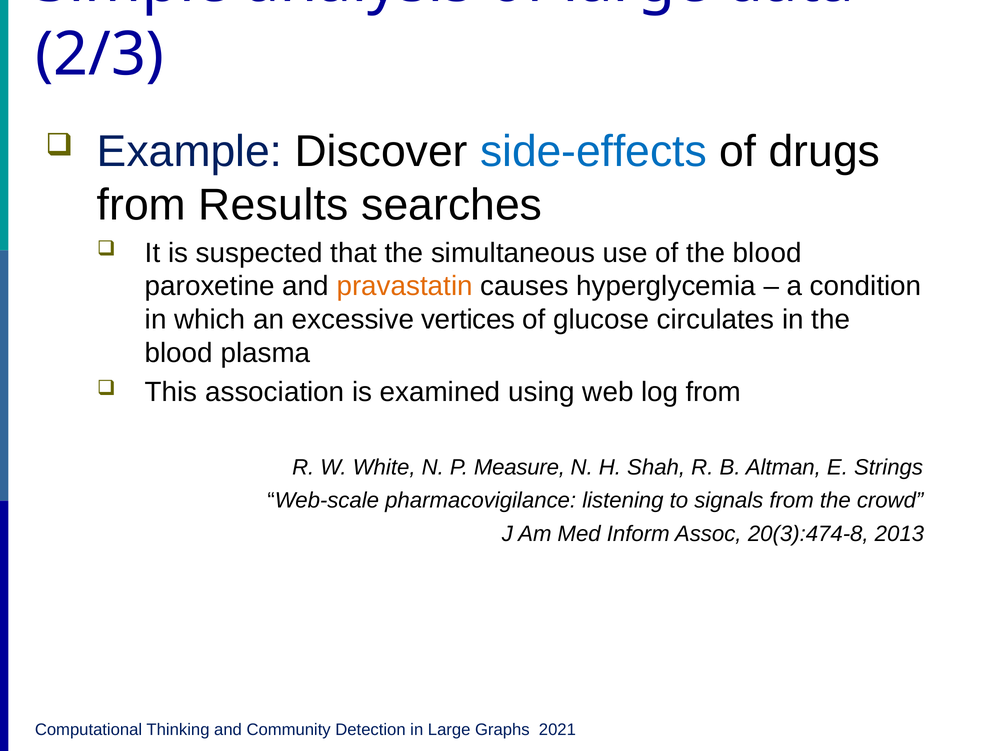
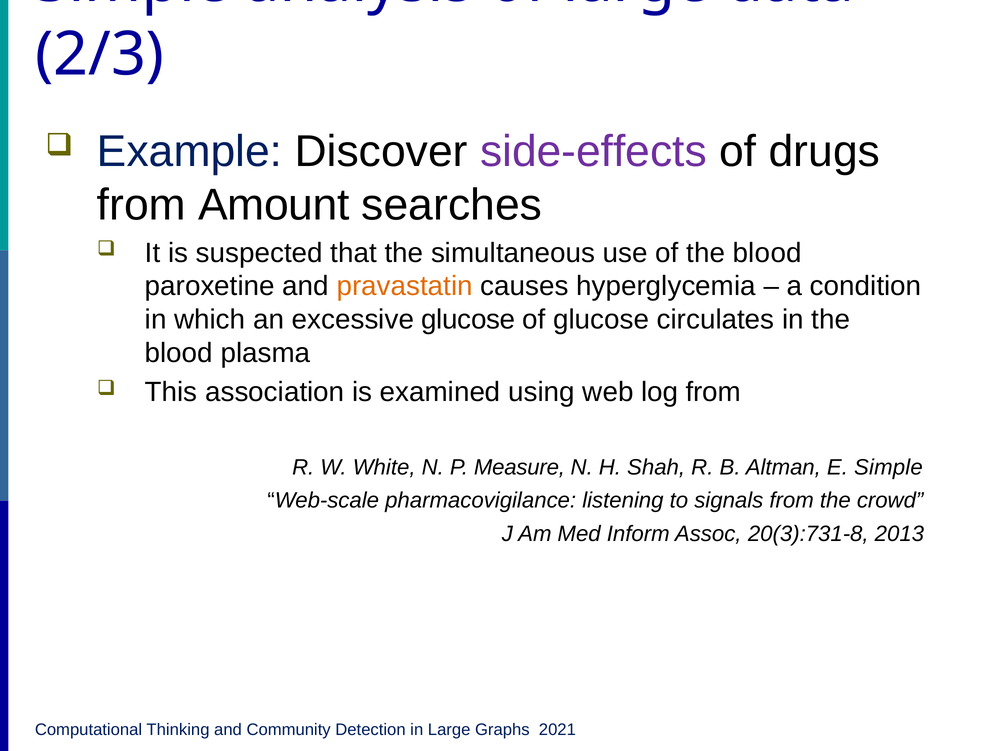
side-effects colour: blue -> purple
Results: Results -> Amount
excessive vertices: vertices -> glucose
E Strings: Strings -> Simple
20(3):474-8: 20(3):474-8 -> 20(3):731-8
